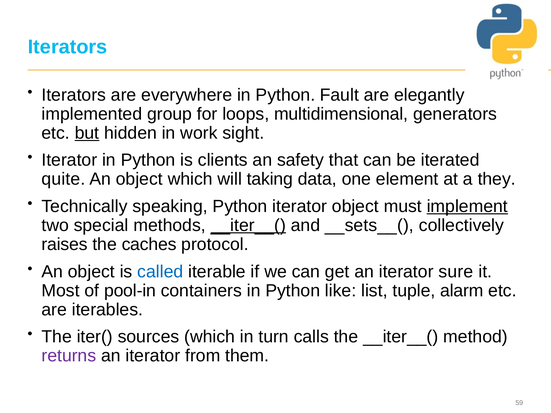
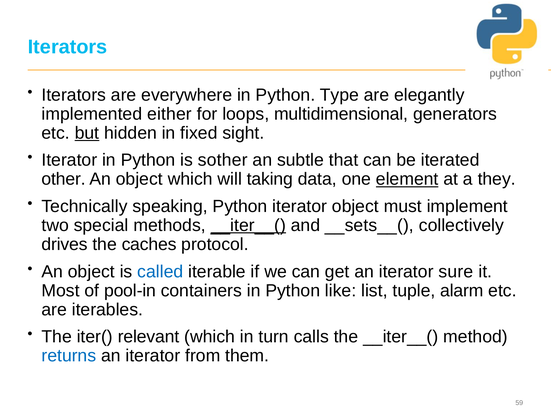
Fault: Fault -> Type
group: group -> either
work: work -> fixed
clients: clients -> sother
safety: safety -> subtle
quite: quite -> other
element underline: none -> present
implement underline: present -> none
raises: raises -> drives
sources: sources -> relevant
returns colour: purple -> blue
